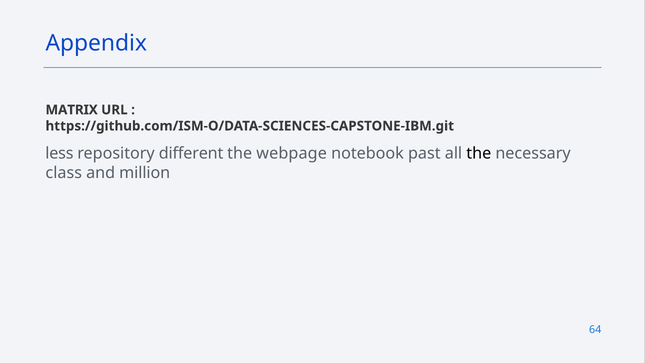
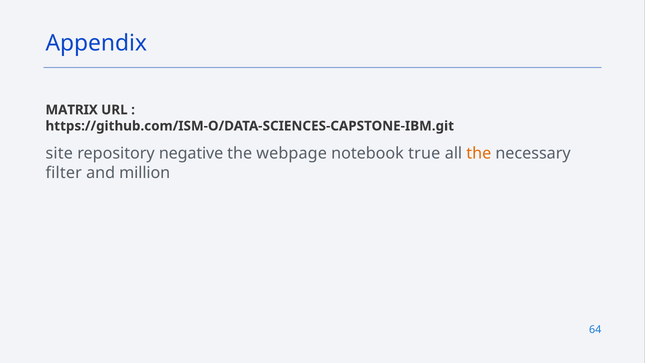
less: less -> site
different: different -> negative
past: past -> true
the at (479, 153) colour: black -> orange
class: class -> filter
